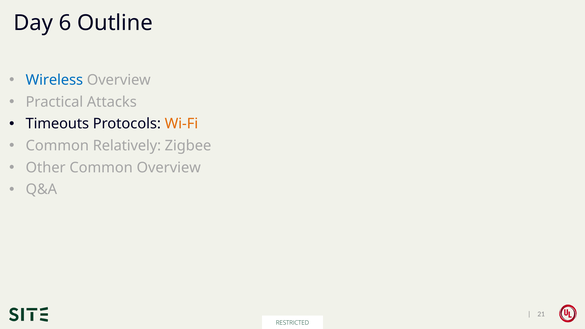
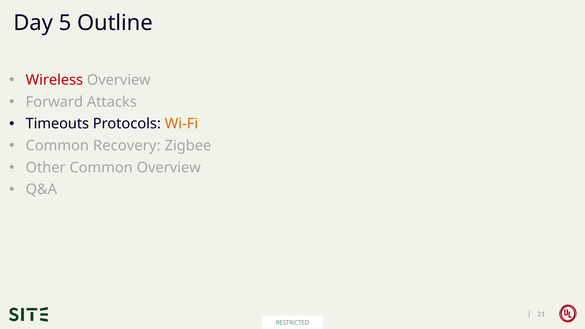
6: 6 -> 5
Wireless colour: blue -> red
Practical: Practical -> Forward
Relatively: Relatively -> Recovery
